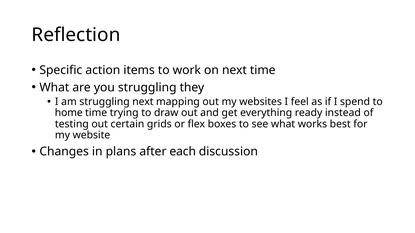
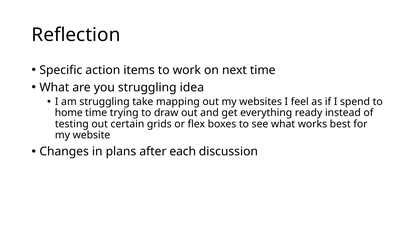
they: they -> idea
struggling next: next -> take
